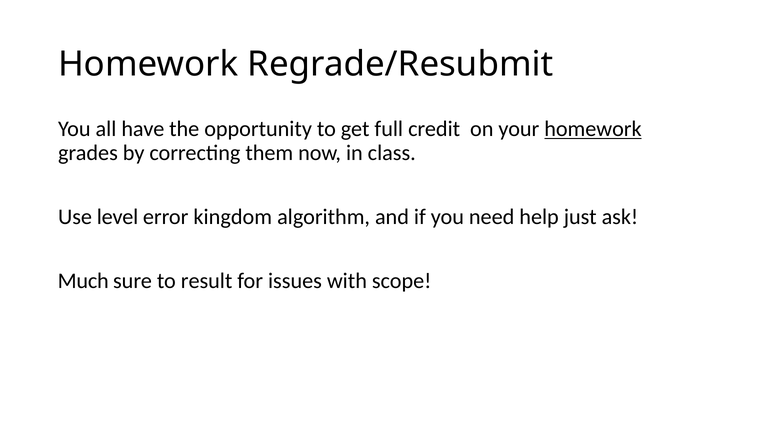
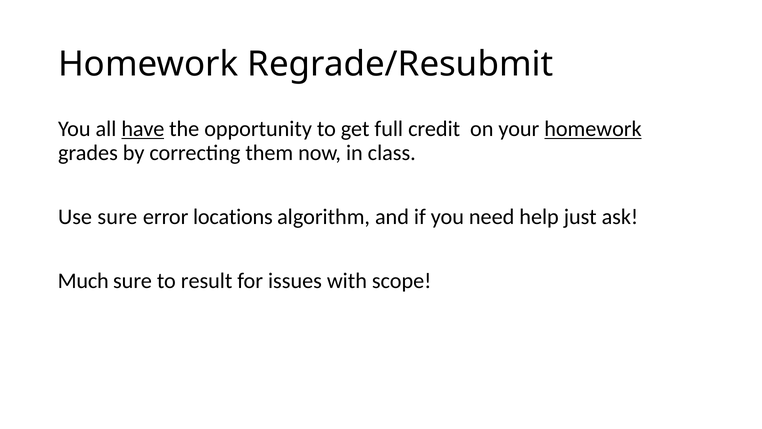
have underline: none -> present
Use level: level -> sure
kingdom: kingdom -> locations
